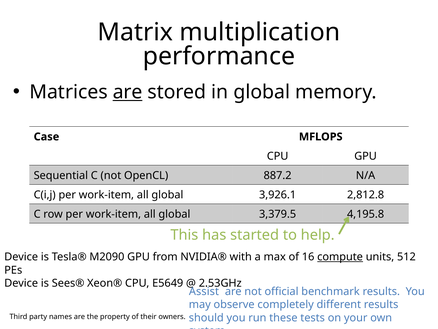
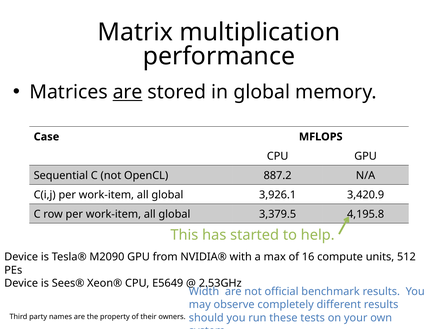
2,812.8: 2,812.8 -> 3,420.9
compute underline: present -> none
Assist: Assist -> Width
